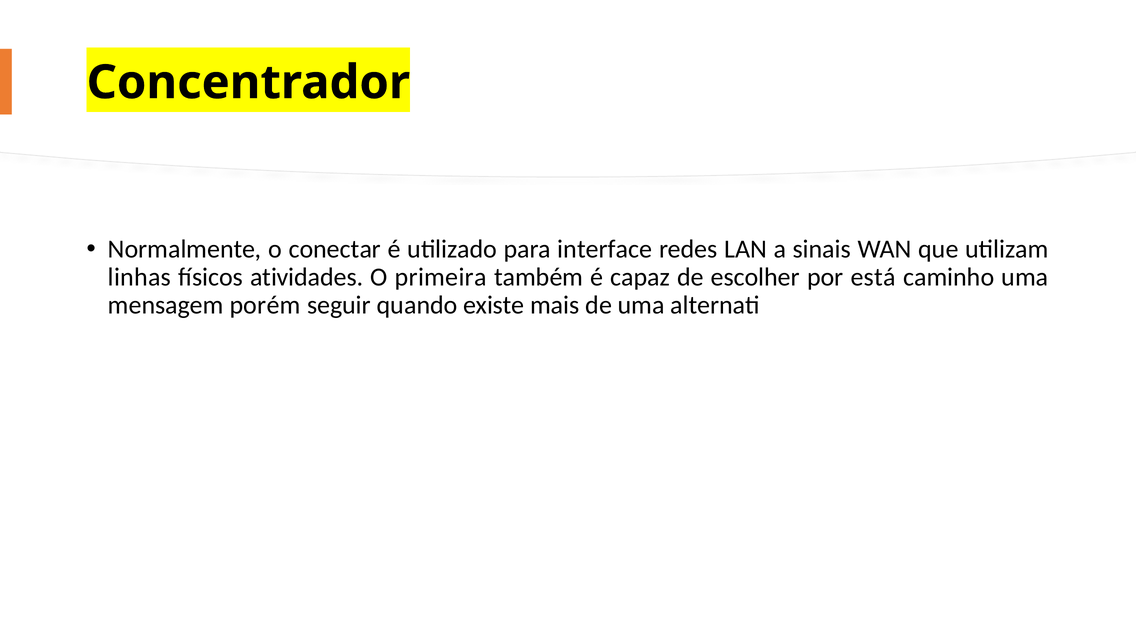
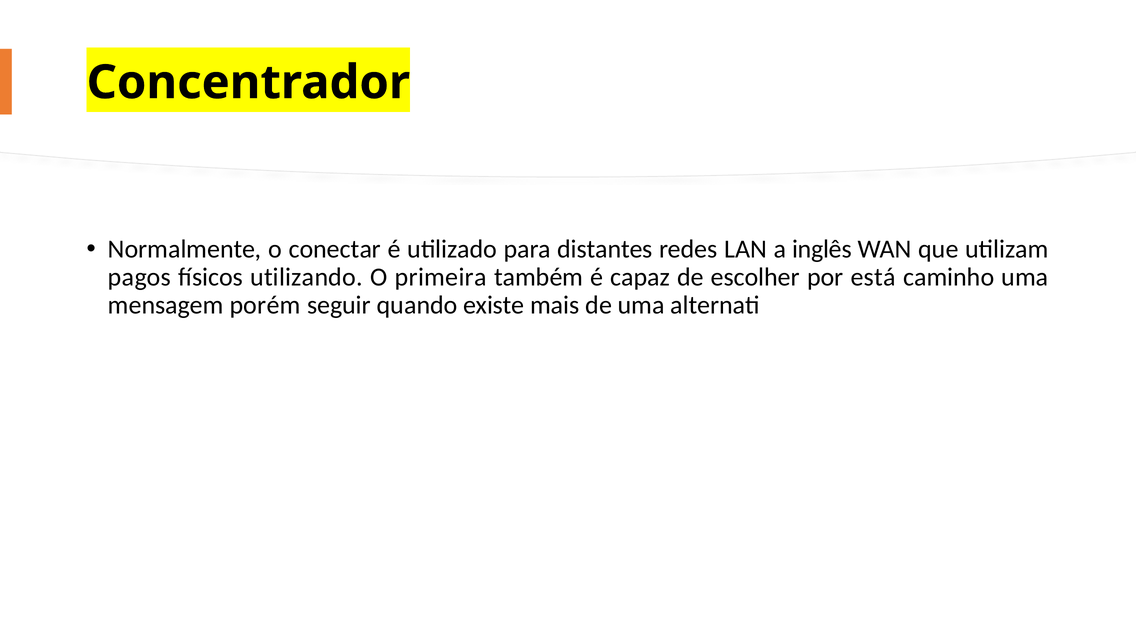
interface: interface -> distantes
sinais: sinais -> inglês
linhas: linhas -> pagos
atividades: atividades -> utilizando
